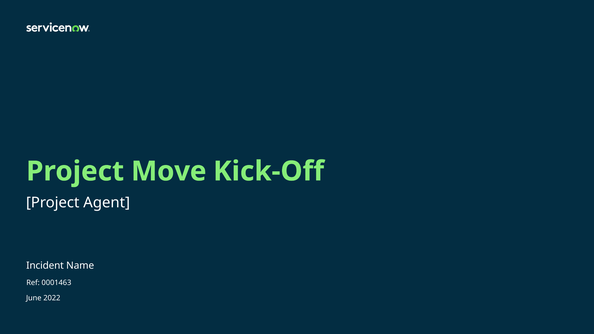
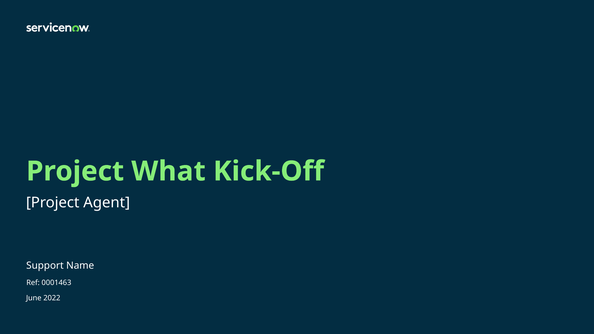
Move: Move -> What
Incident: Incident -> Support
